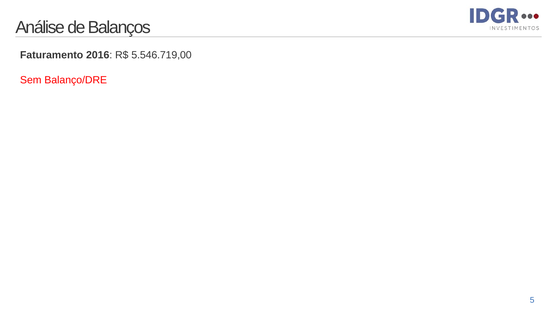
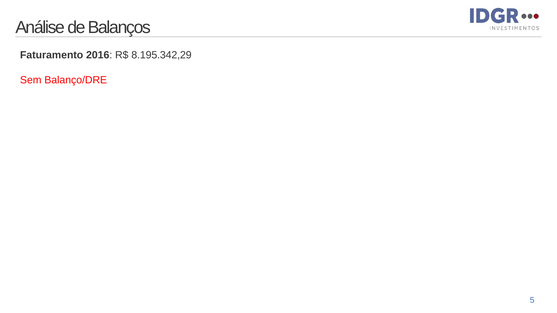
5.546.719,00: 5.546.719,00 -> 8.195.342,29
